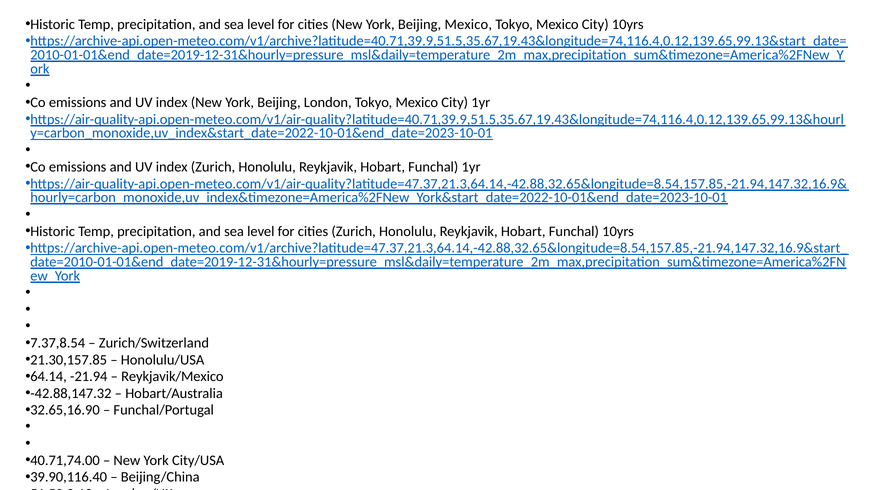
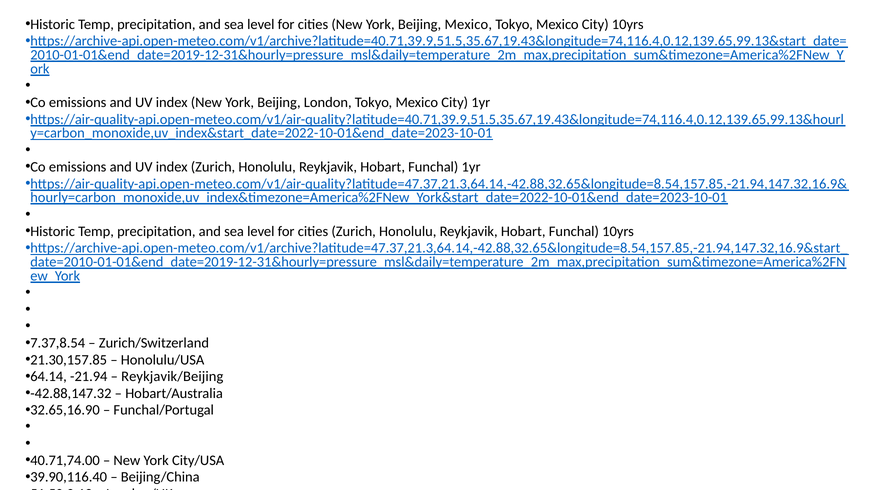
Reykjavik/Mexico: Reykjavik/Mexico -> Reykjavik/Beijing
